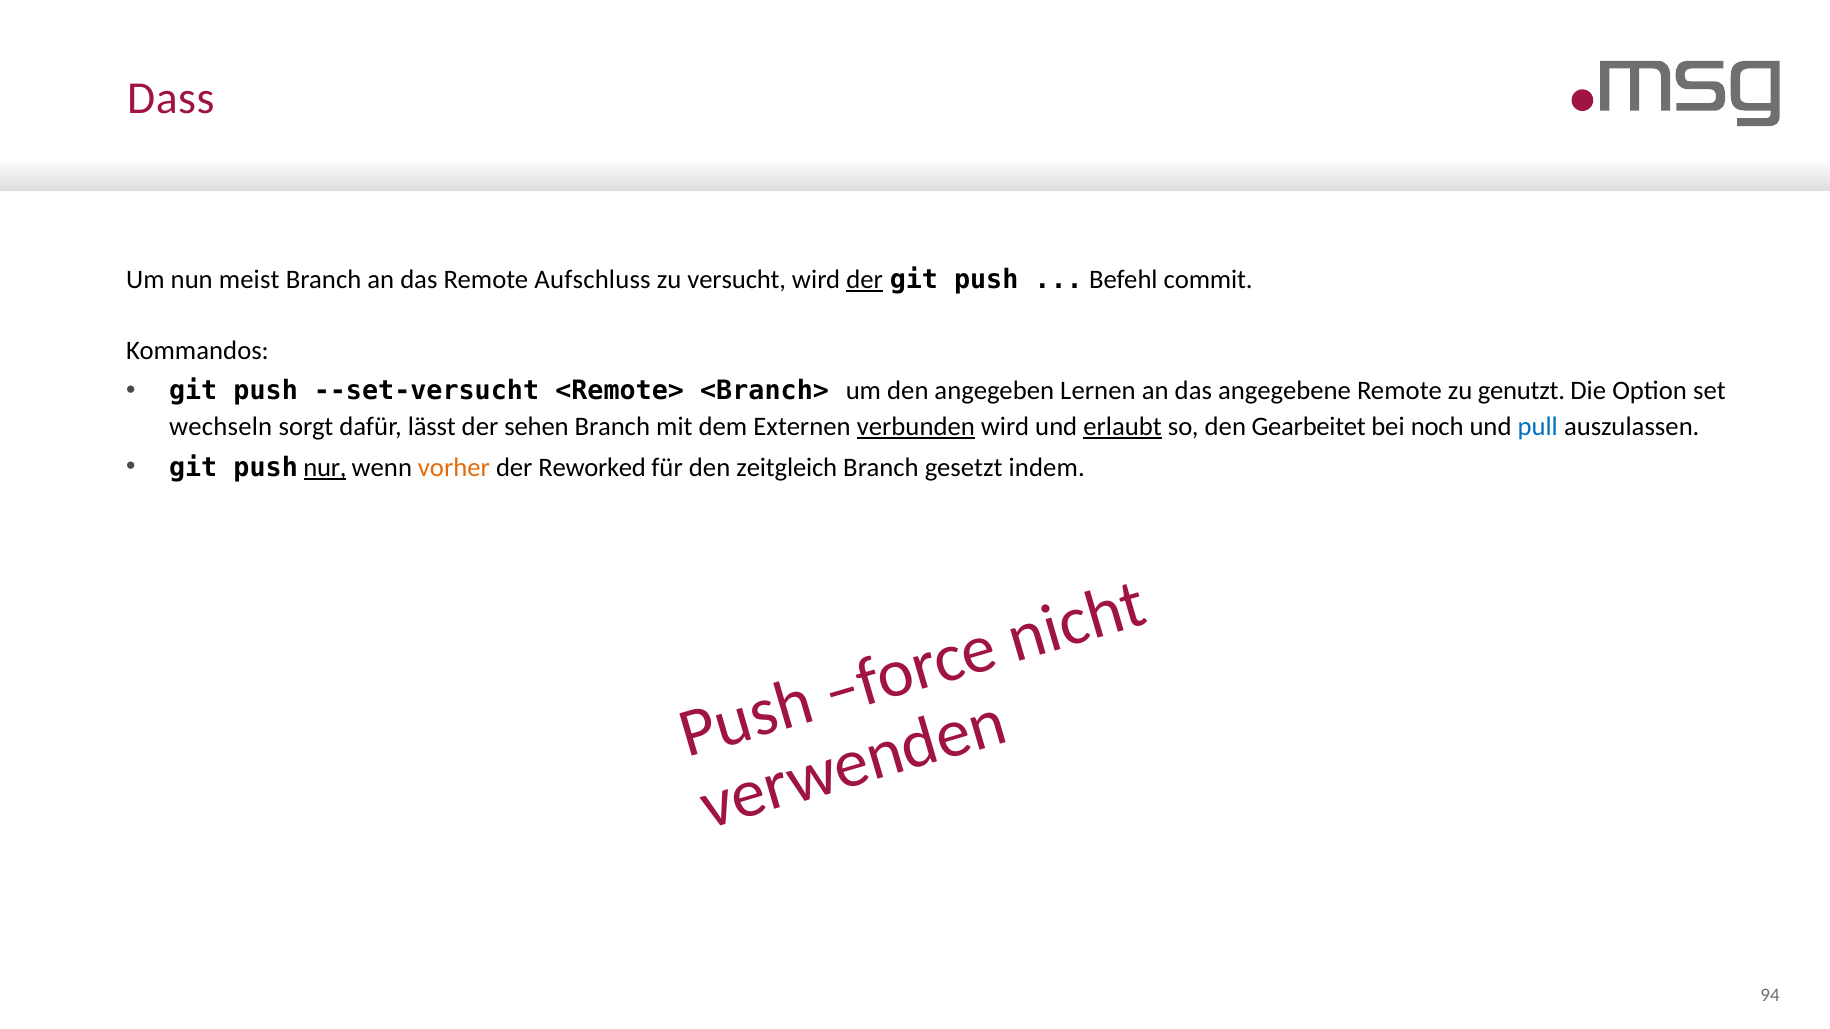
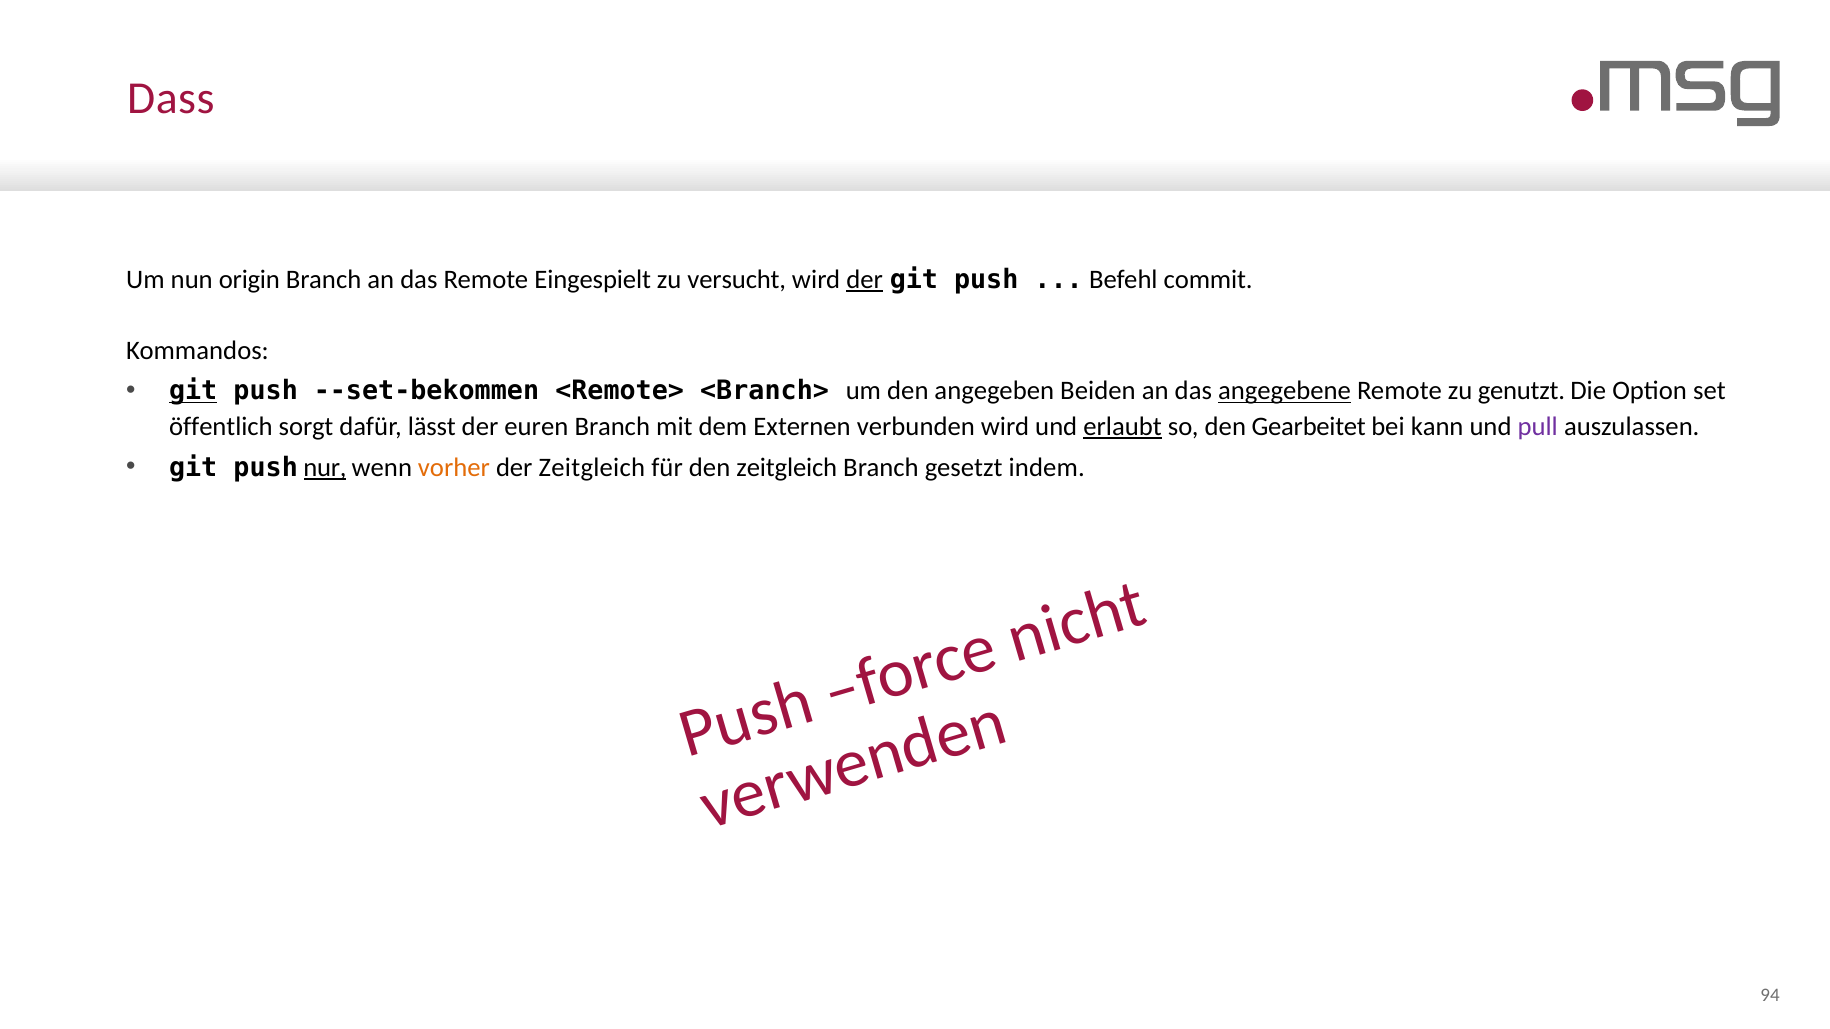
meist: meist -> origin
Aufschluss: Aufschluss -> Eingespielt
git at (193, 391) underline: none -> present
--set-versucht: --set-versucht -> --set-bekommen
Lernen: Lernen -> Beiden
angegebene underline: none -> present
wechseln: wechseln -> öffentlich
sehen: sehen -> euren
verbunden underline: present -> none
noch: noch -> kann
pull colour: blue -> purple
der Reworked: Reworked -> Zeitgleich
